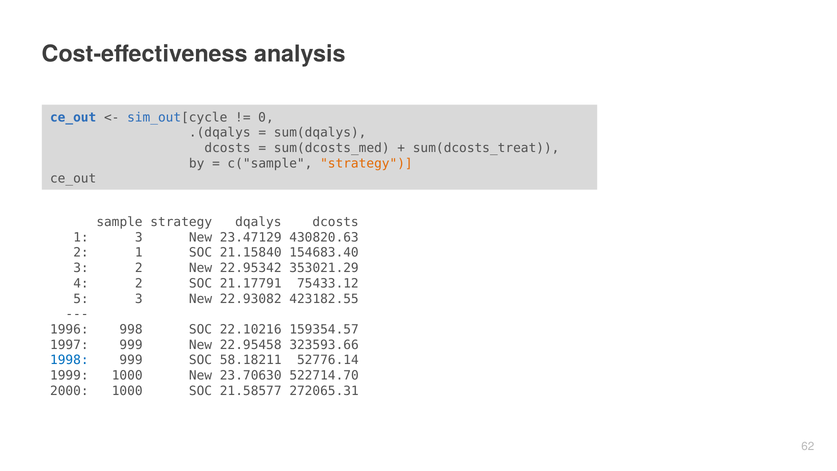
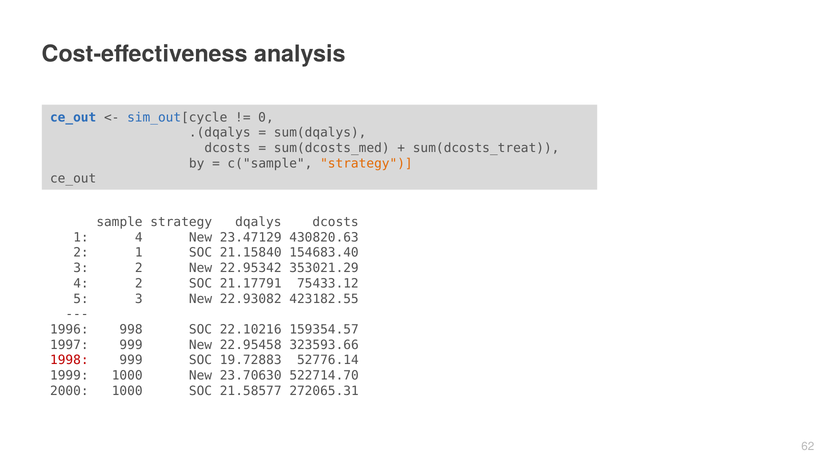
1 3: 3 -> 4
1998 colour: blue -> red
58.18211: 58.18211 -> 19.72883
